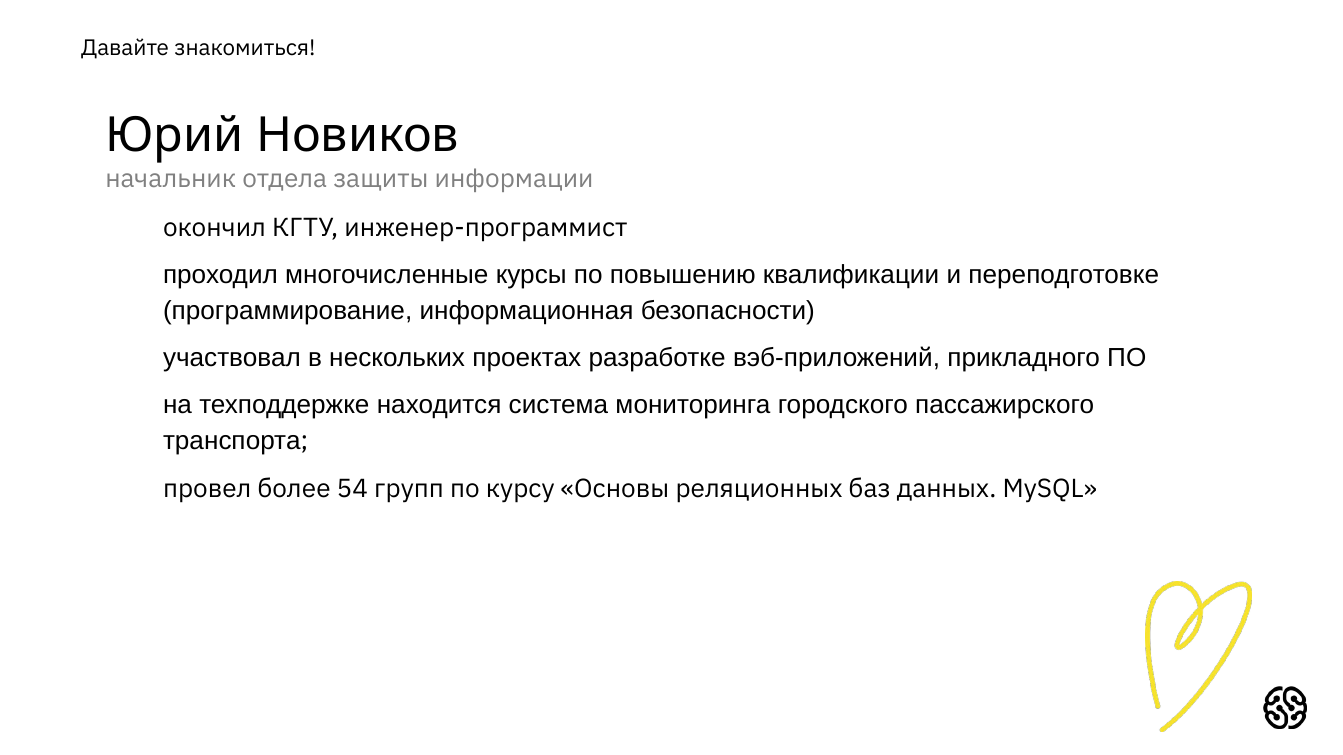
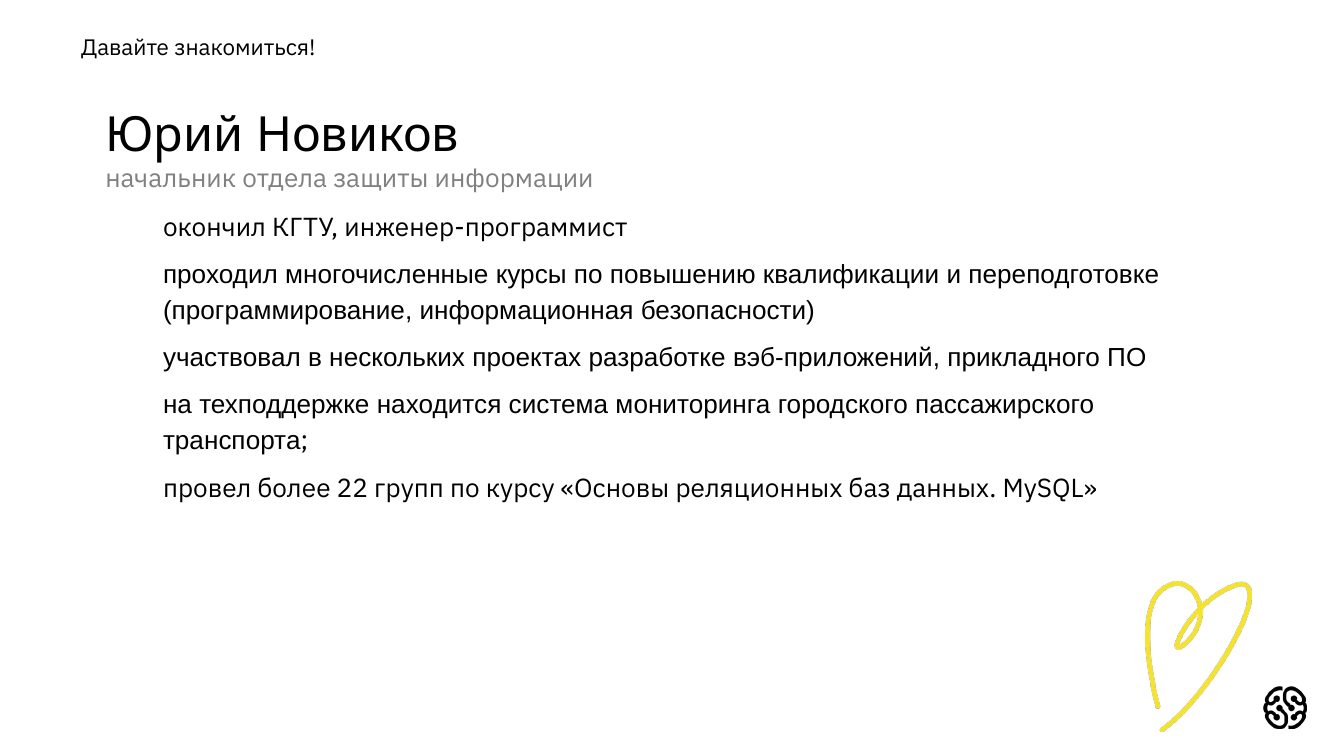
54: 54 -> 22
